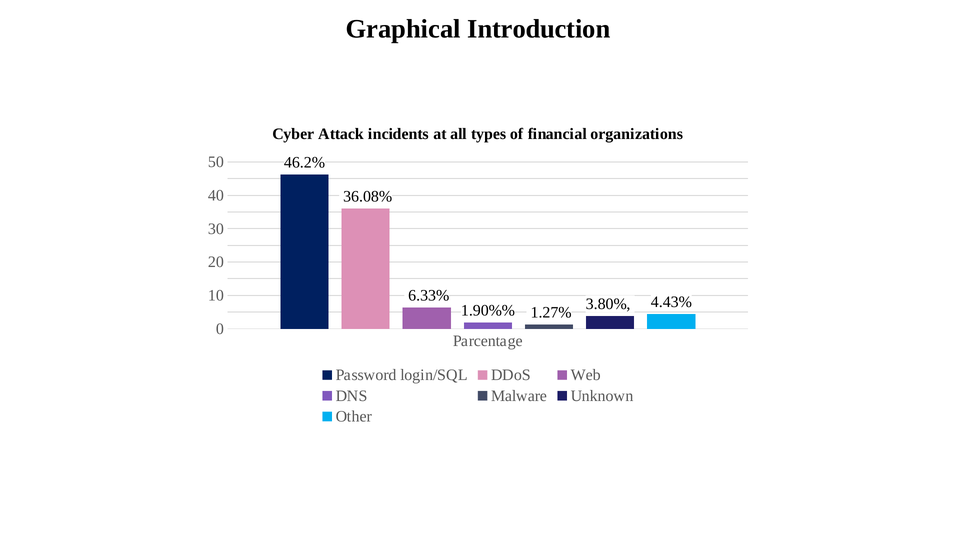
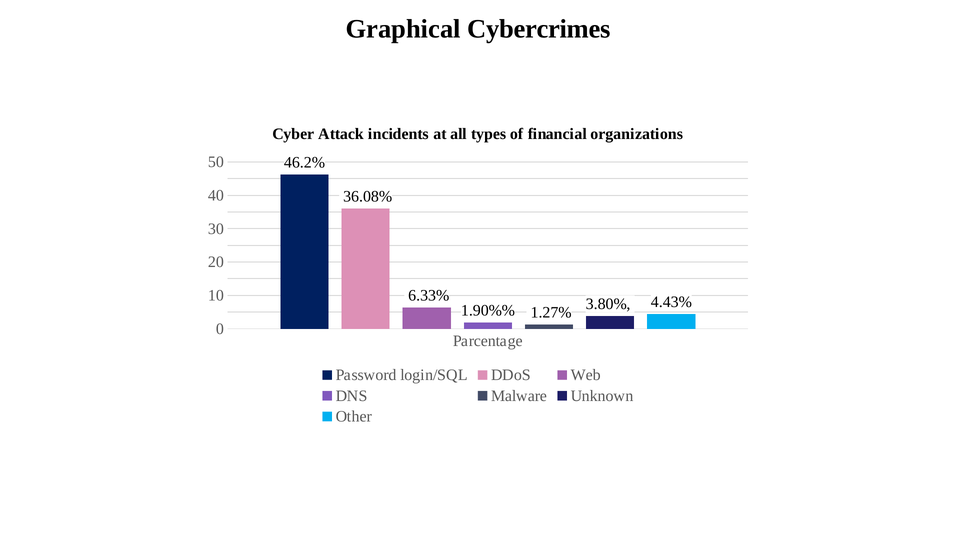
Introduction: Introduction -> Cybercrimes
